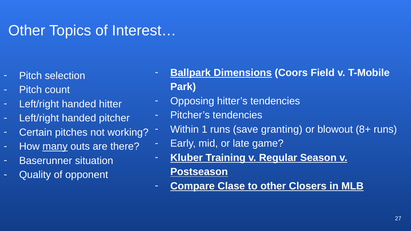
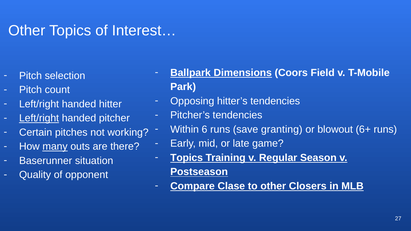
Left/right at (39, 118) underline: none -> present
1: 1 -> 6
8+: 8+ -> 6+
Kluber at (187, 158): Kluber -> Topics
